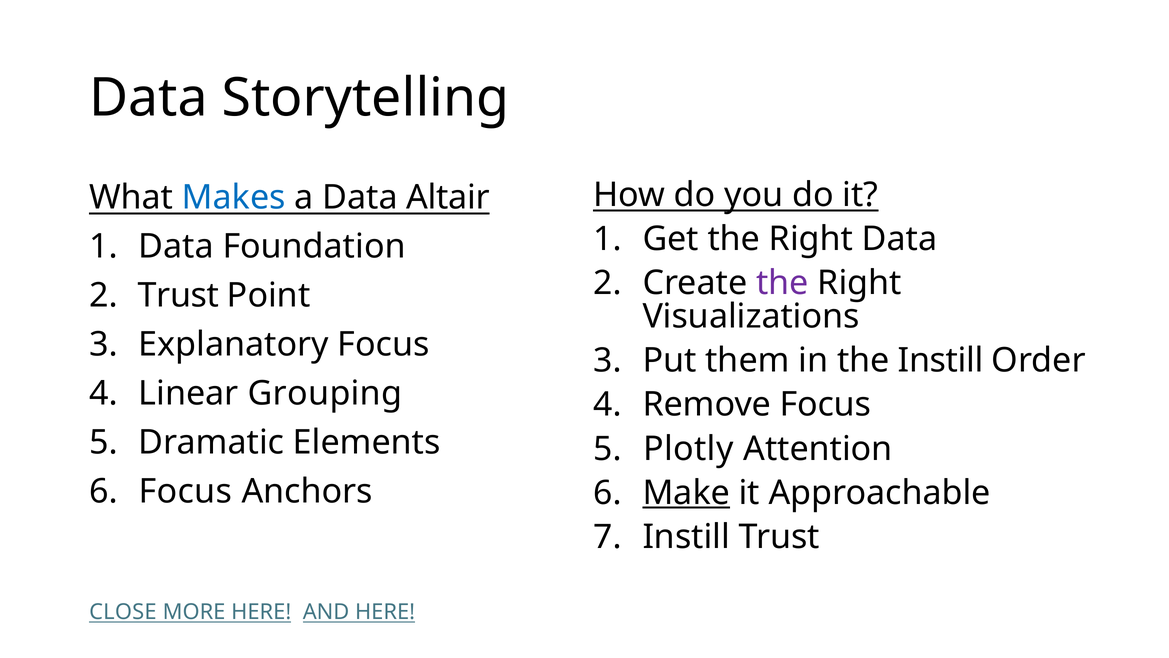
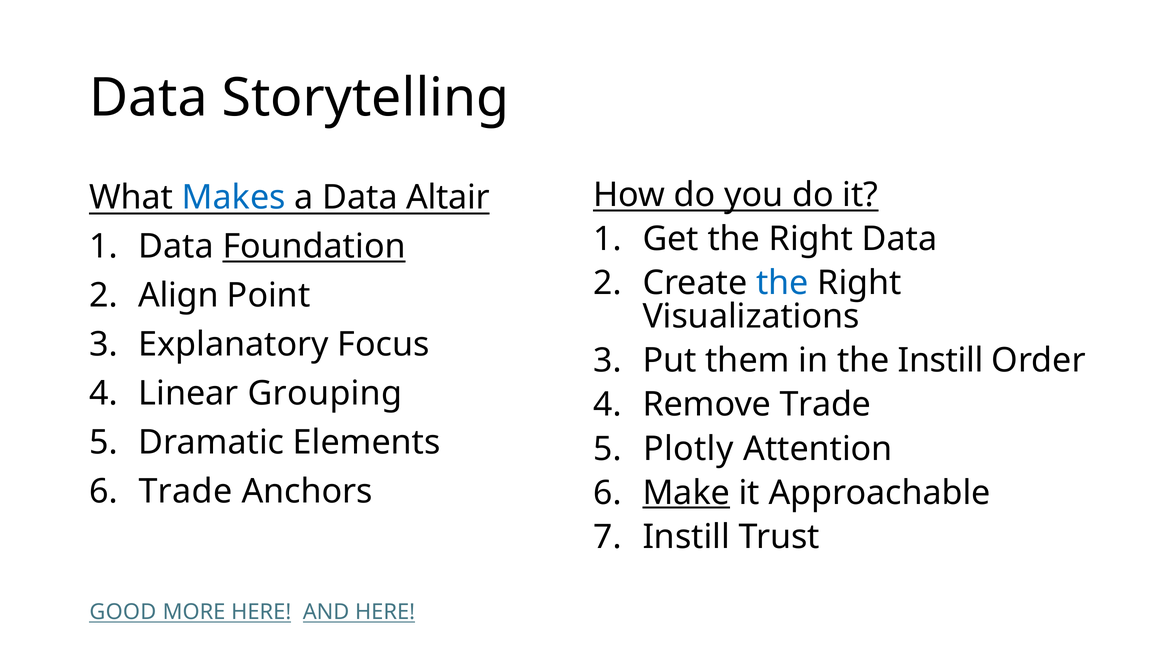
Foundation underline: none -> present
the at (782, 283) colour: purple -> blue
Trust at (179, 295): Trust -> Align
Remove Focus: Focus -> Trade
Focus at (185, 491): Focus -> Trade
CLOSE: CLOSE -> GOOD
